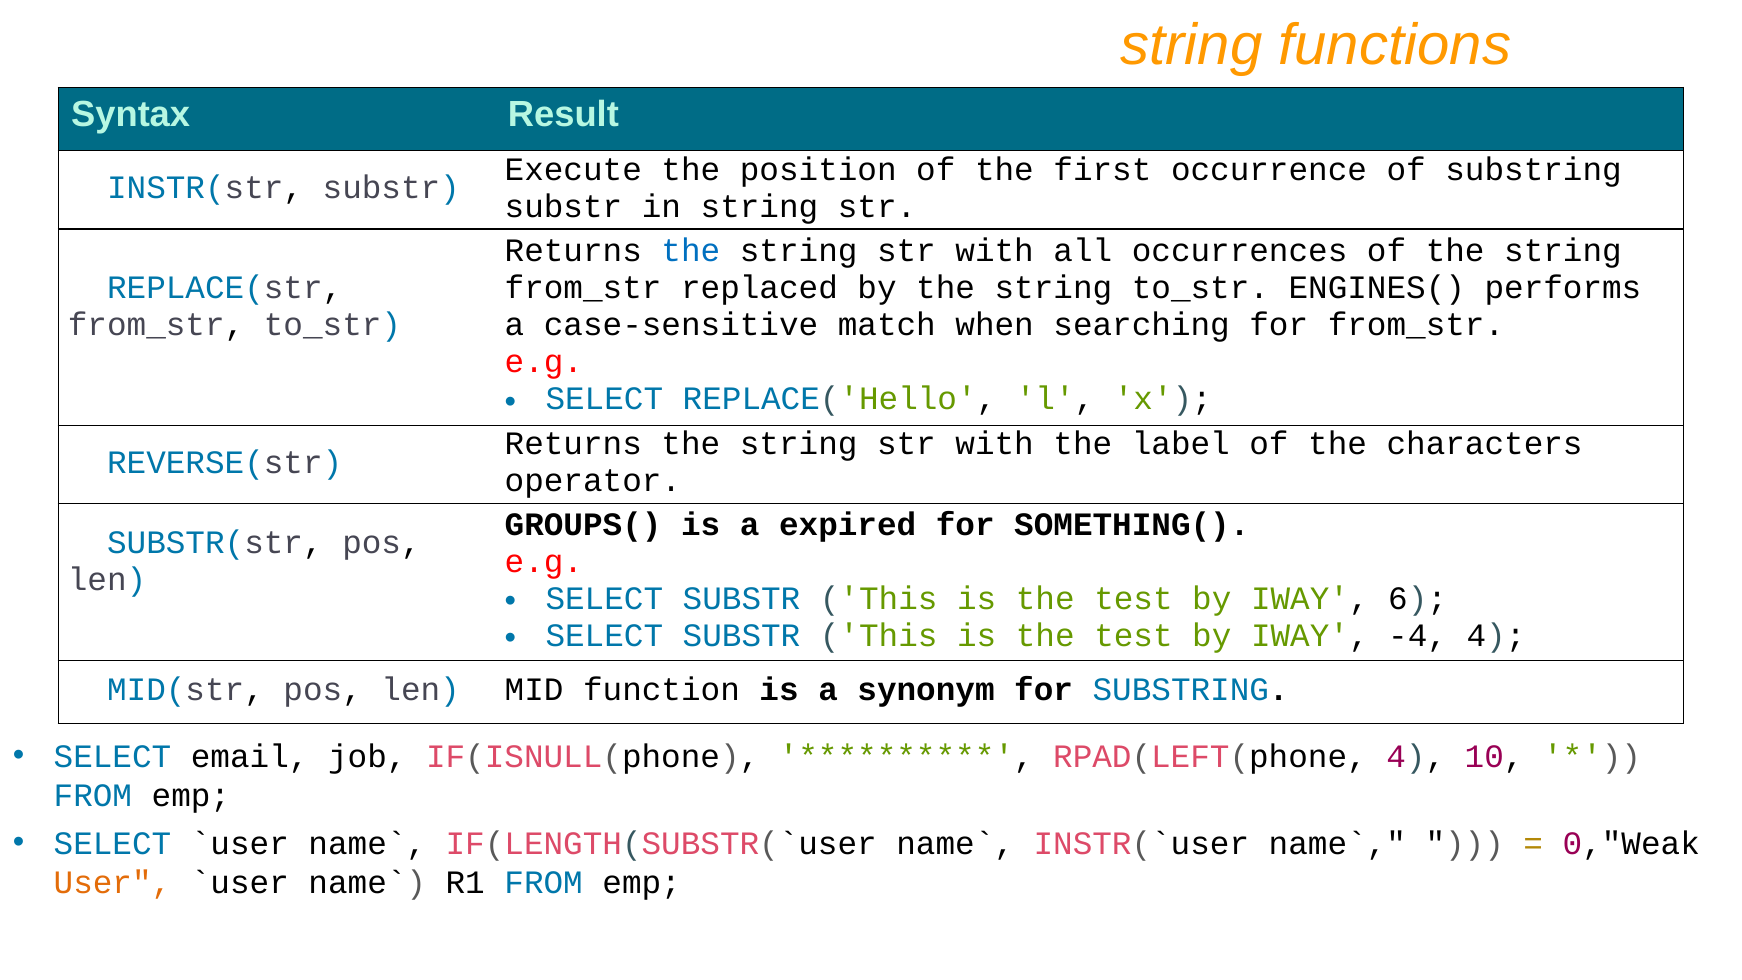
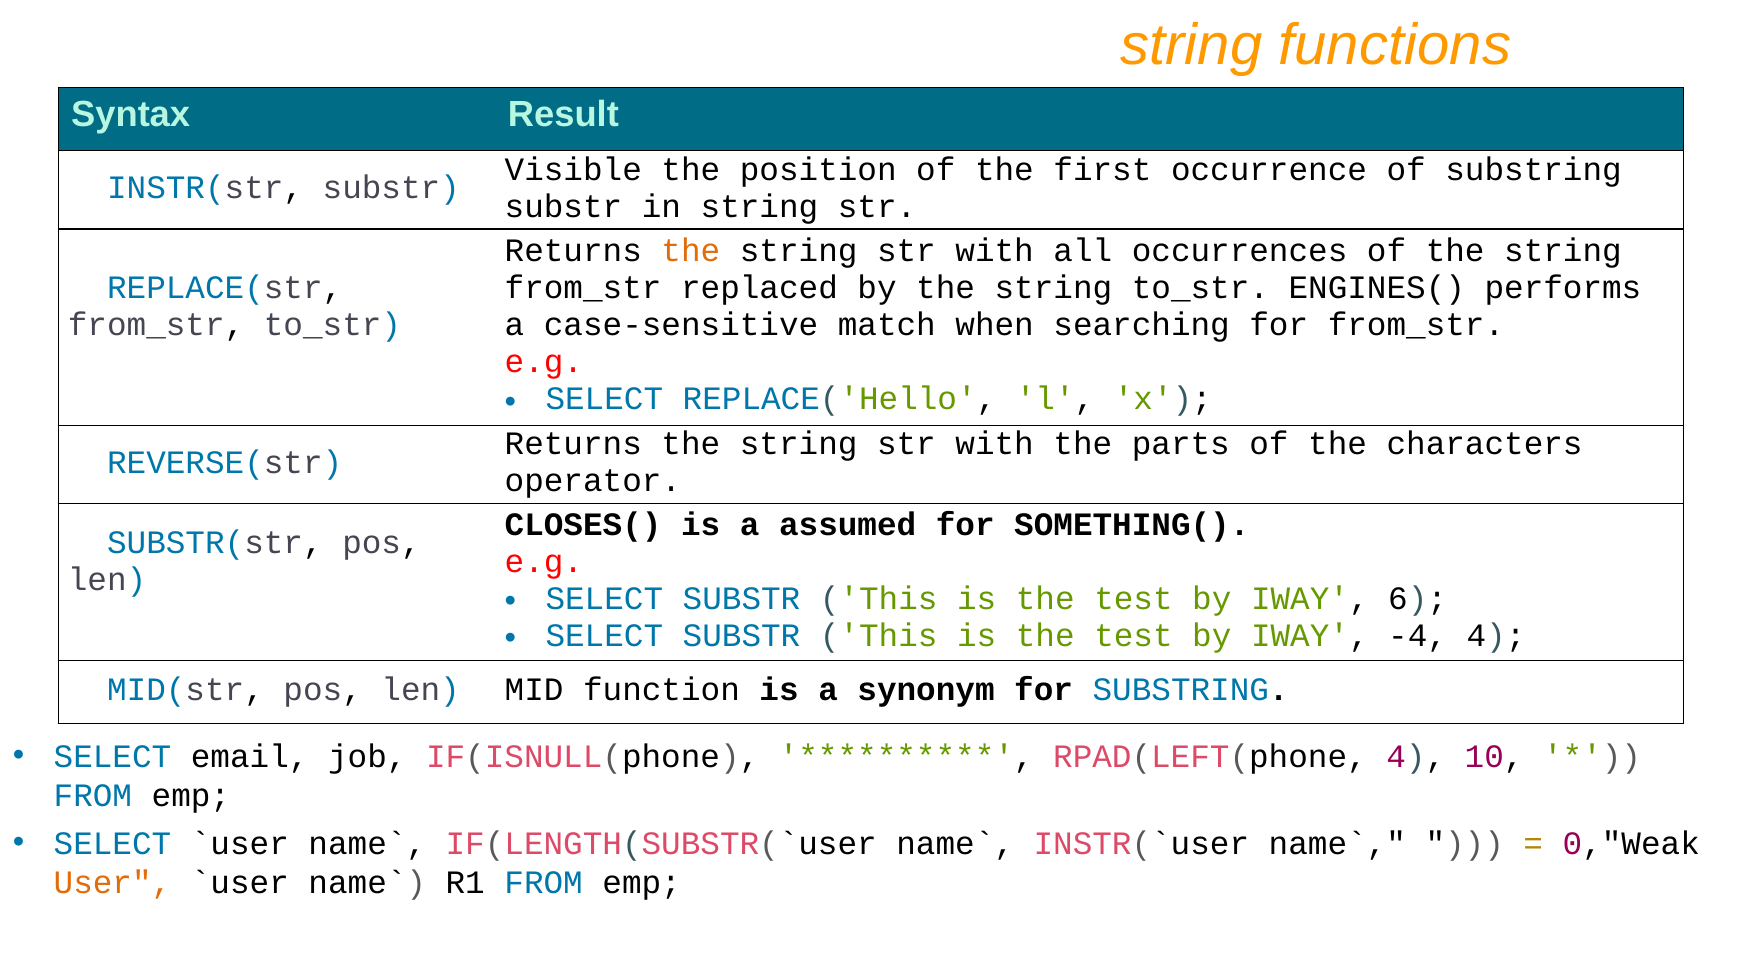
Execute: Execute -> Visible
the at (691, 251) colour: blue -> orange
label: label -> parts
GROUPS(: GROUPS( -> CLOSES(
expired: expired -> assumed
